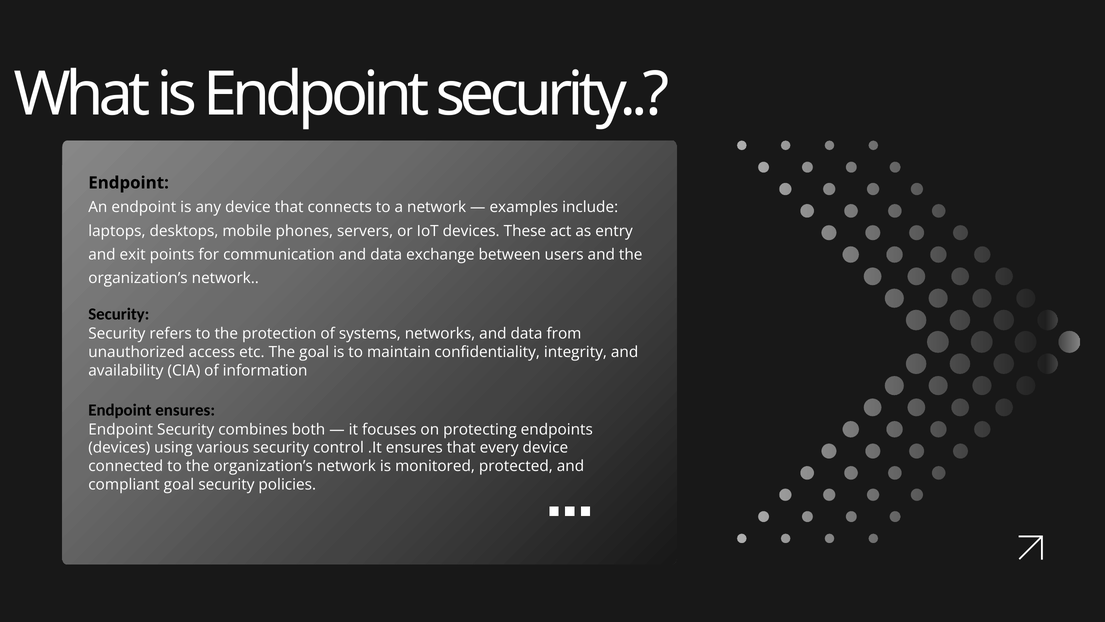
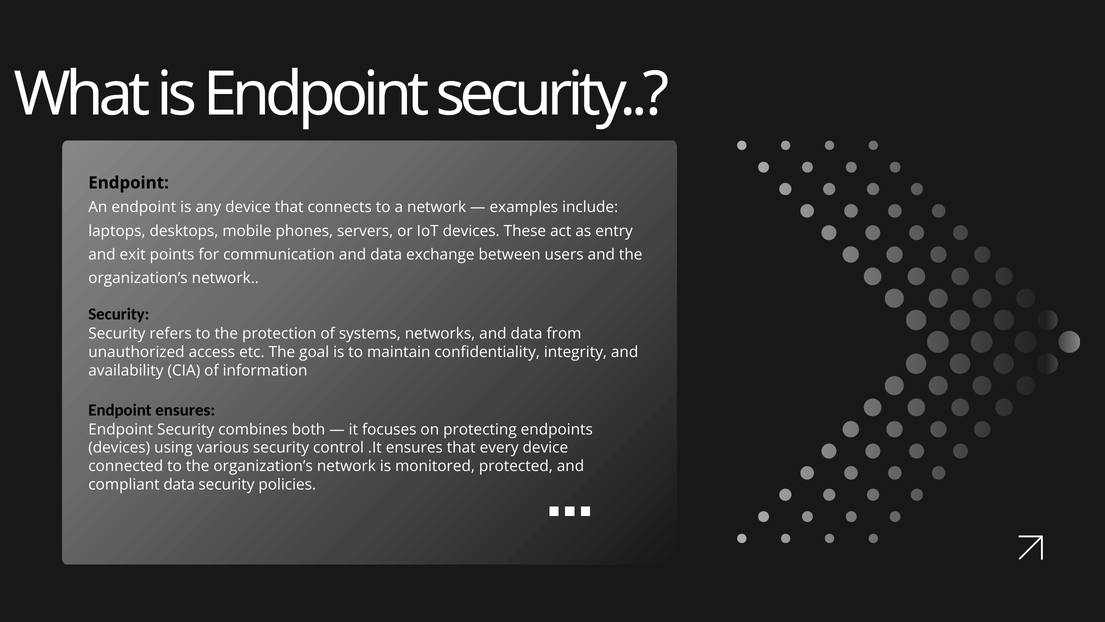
compliant goal: goal -> data
